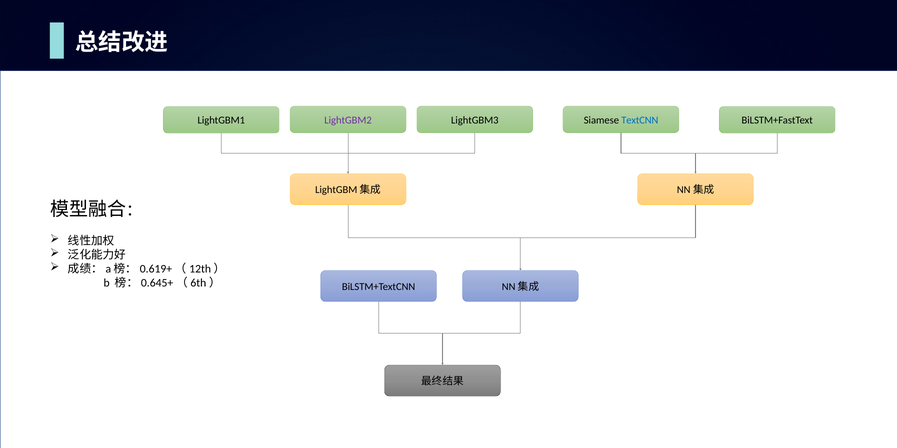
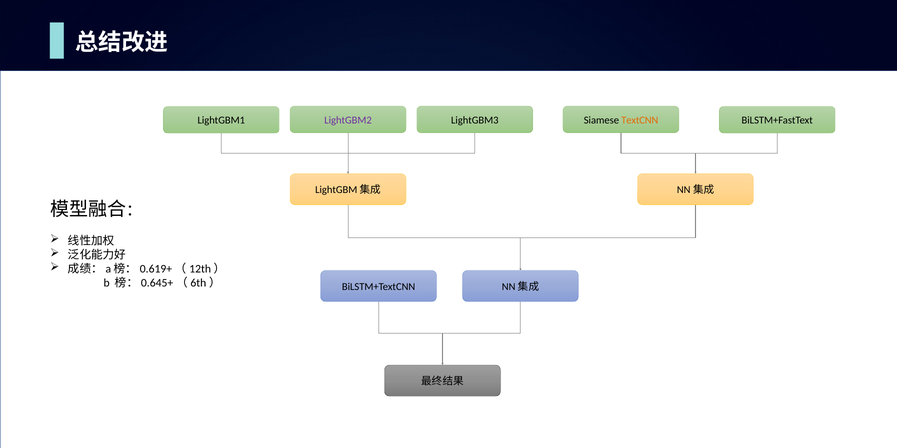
TextCNN colour: blue -> orange
